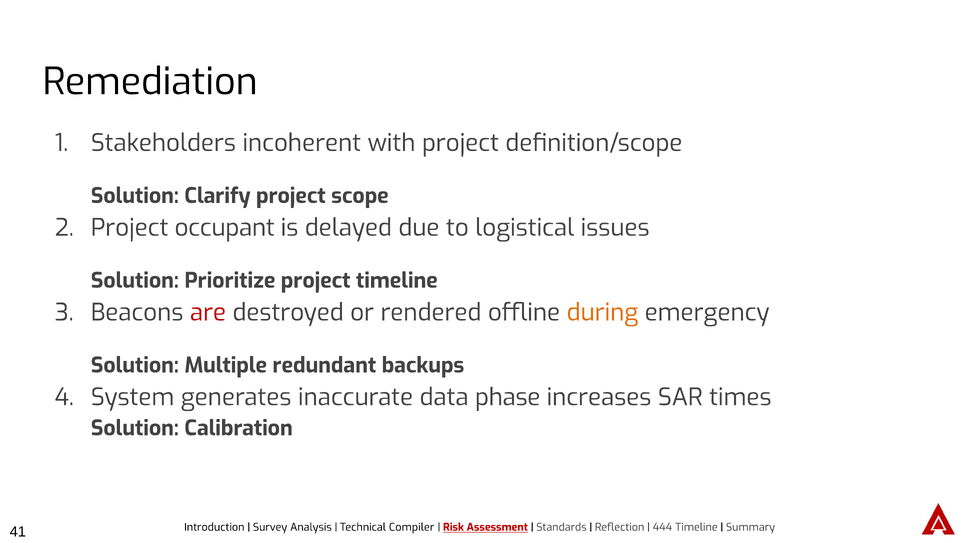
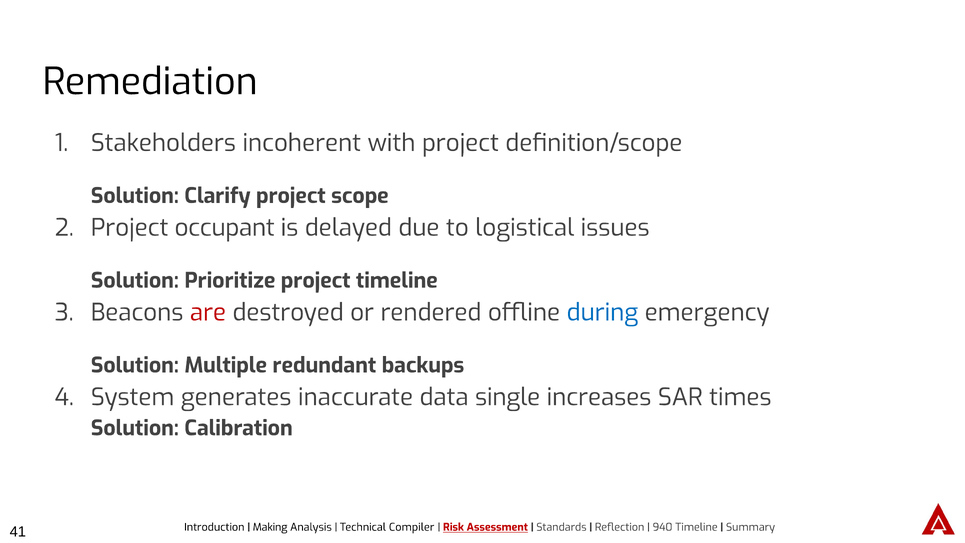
during colour: orange -> blue
phase: phase -> single
Survey: Survey -> Making
444: 444 -> 940
